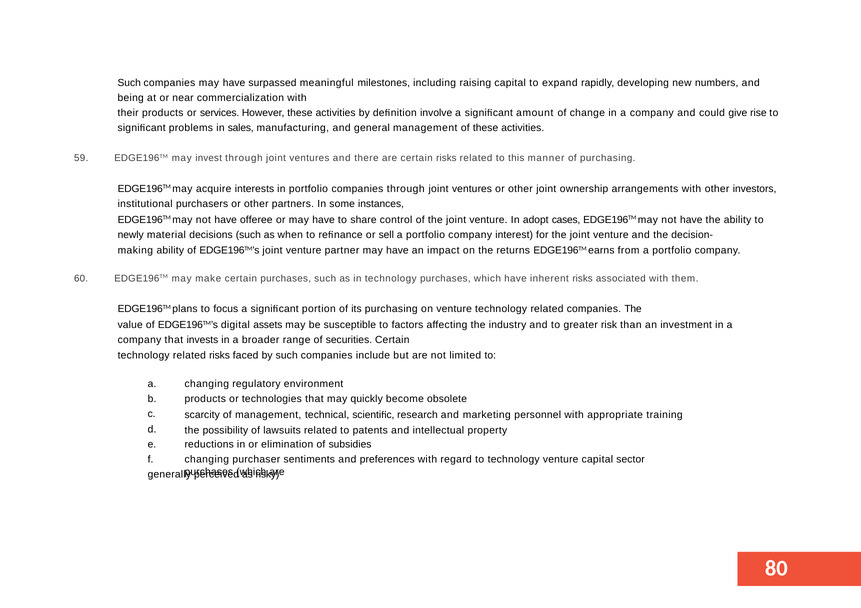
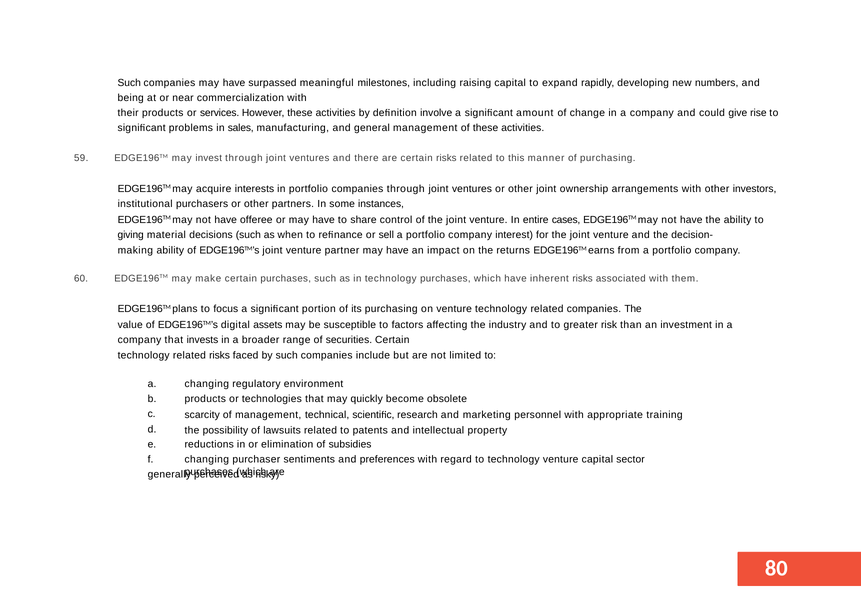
adopt: adopt -> entire
newly: newly -> giving
